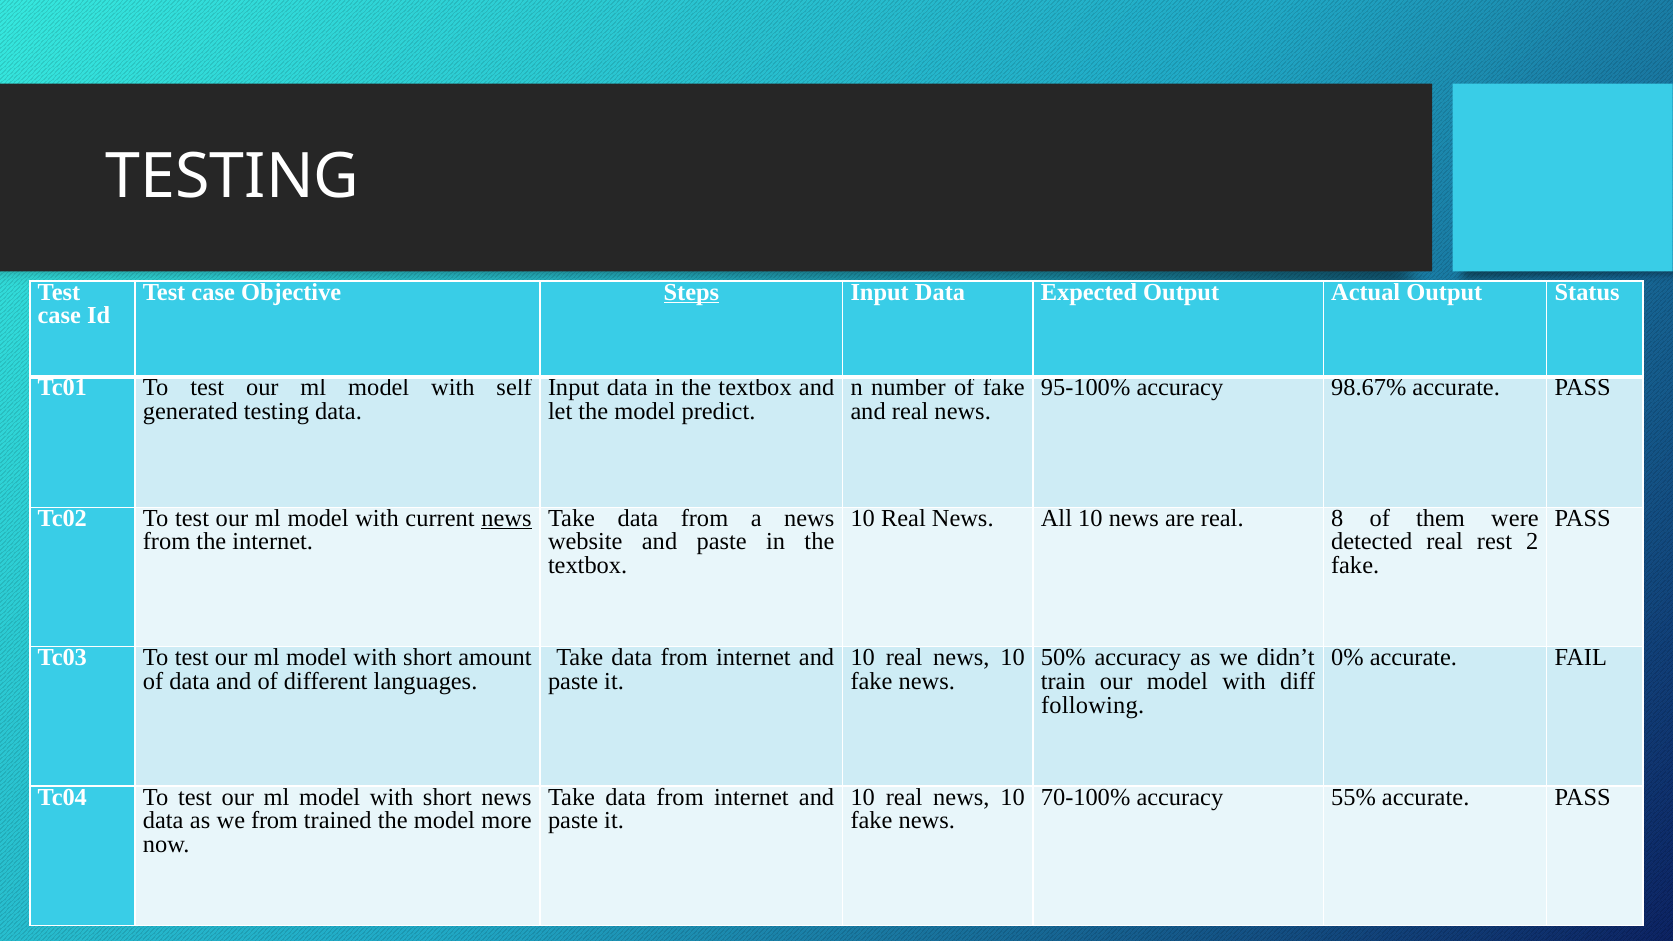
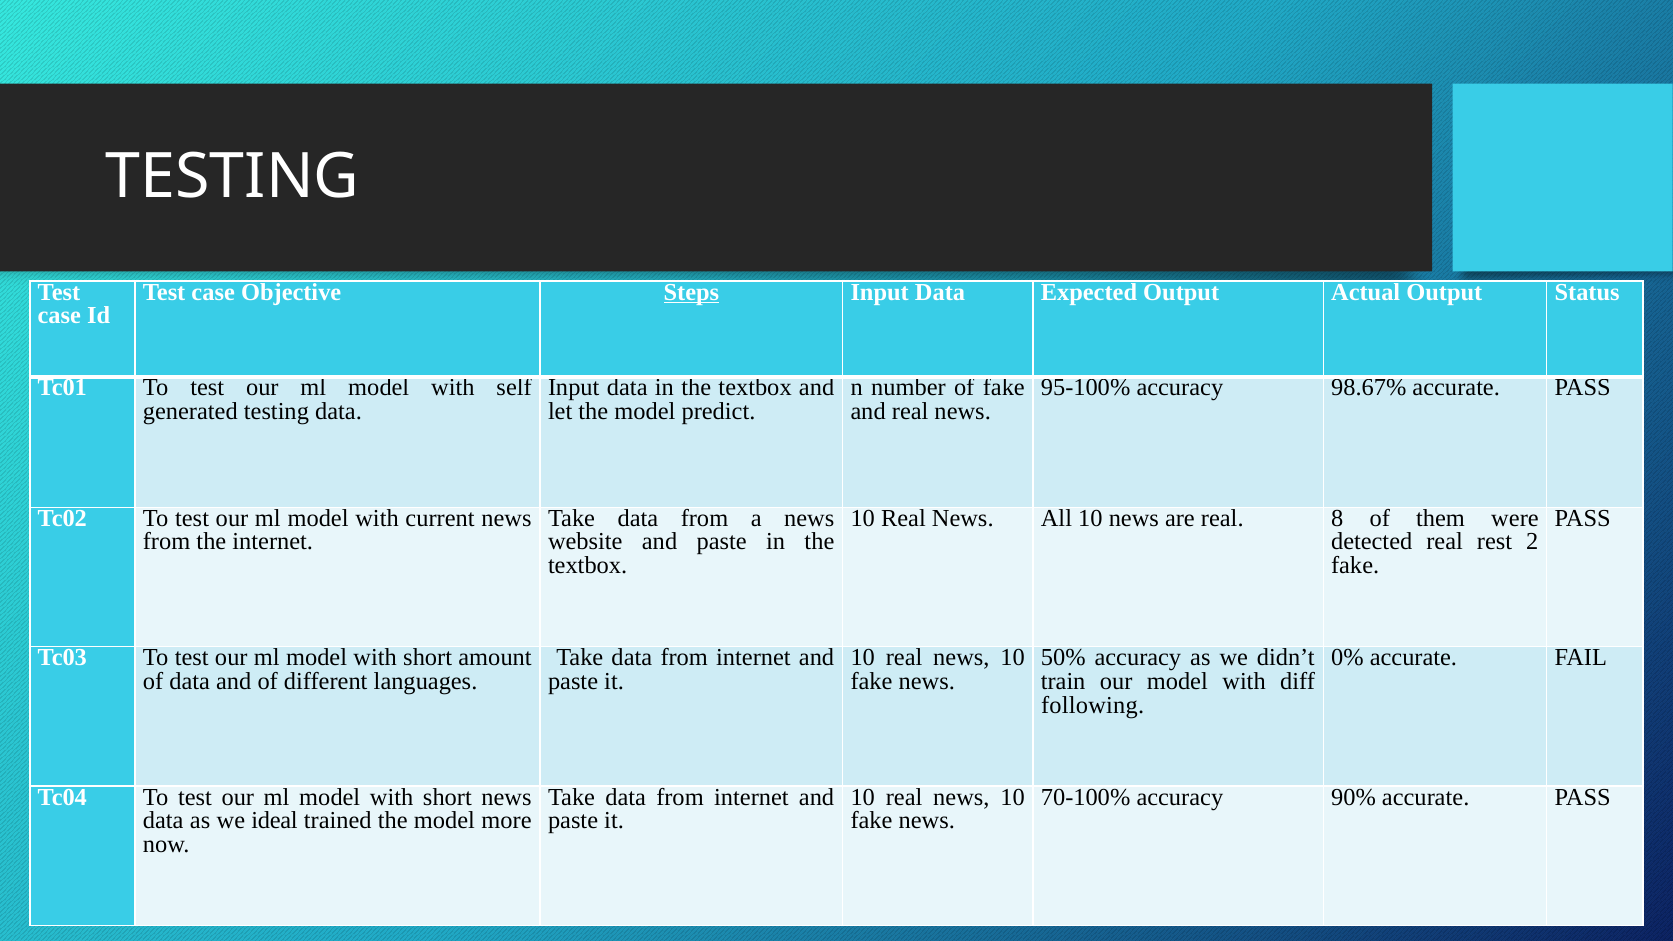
news at (507, 518) underline: present -> none
55%: 55% -> 90%
we from: from -> ideal
